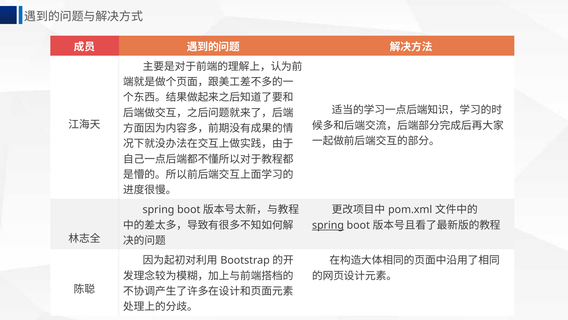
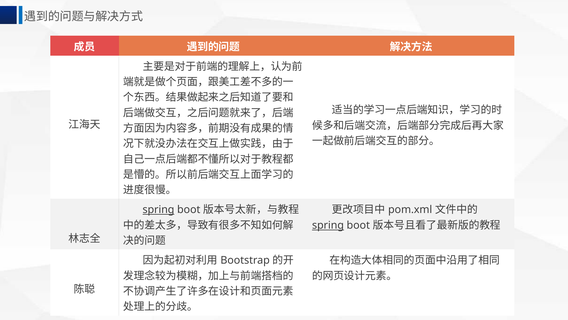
spring at (158, 209) underline: none -> present
